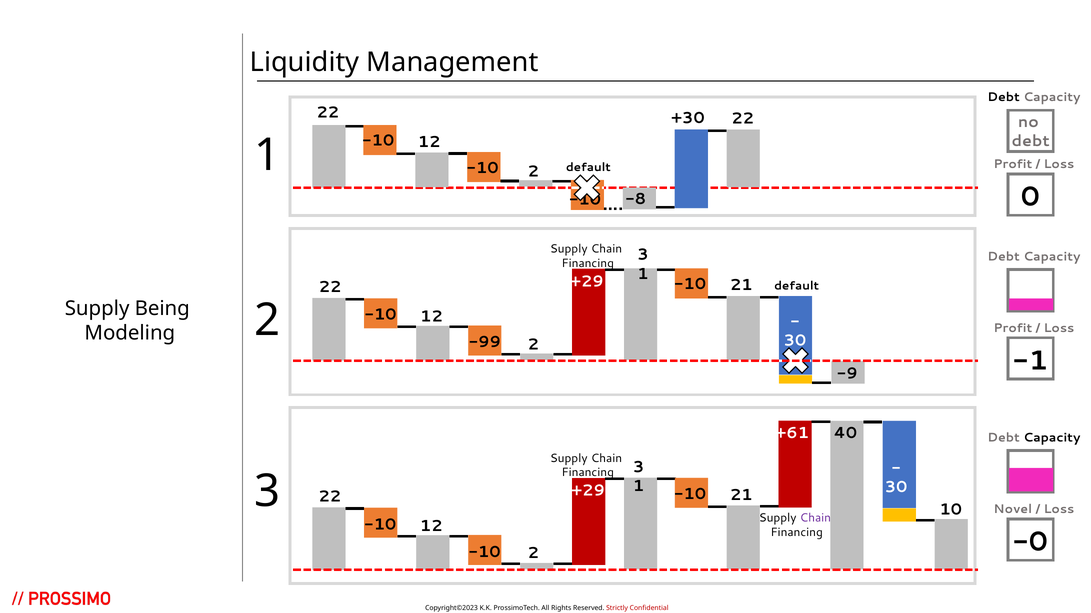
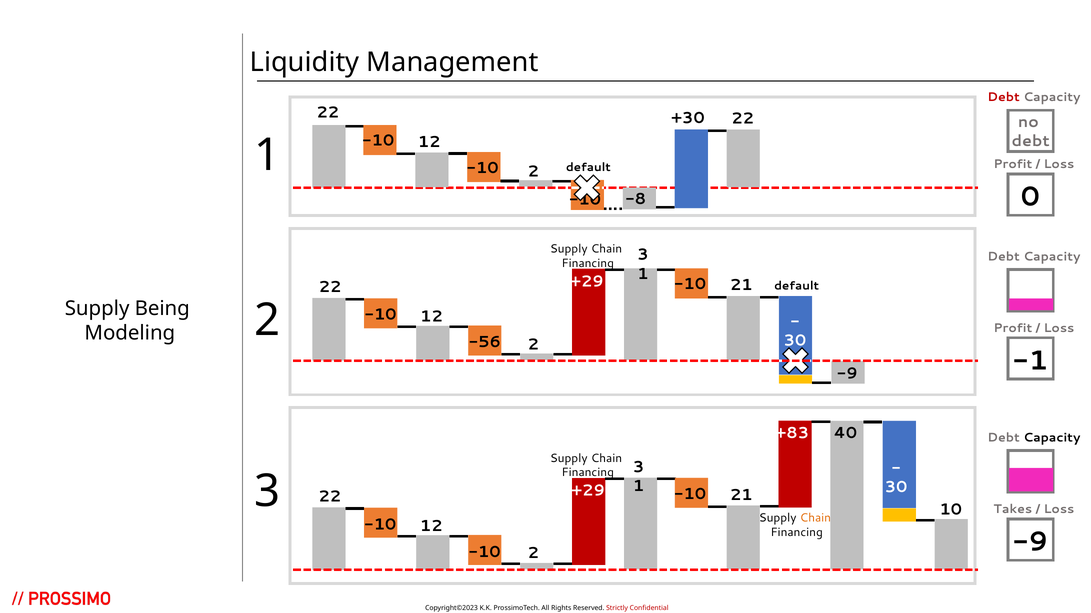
Debt at (1003, 97) colour: black -> red
-99: -99 -> -56
+61: +61 -> +83
Novel: Novel -> Takes
Chain at (815, 518) colour: purple -> orange
-0 at (1031, 542): -0 -> -9
